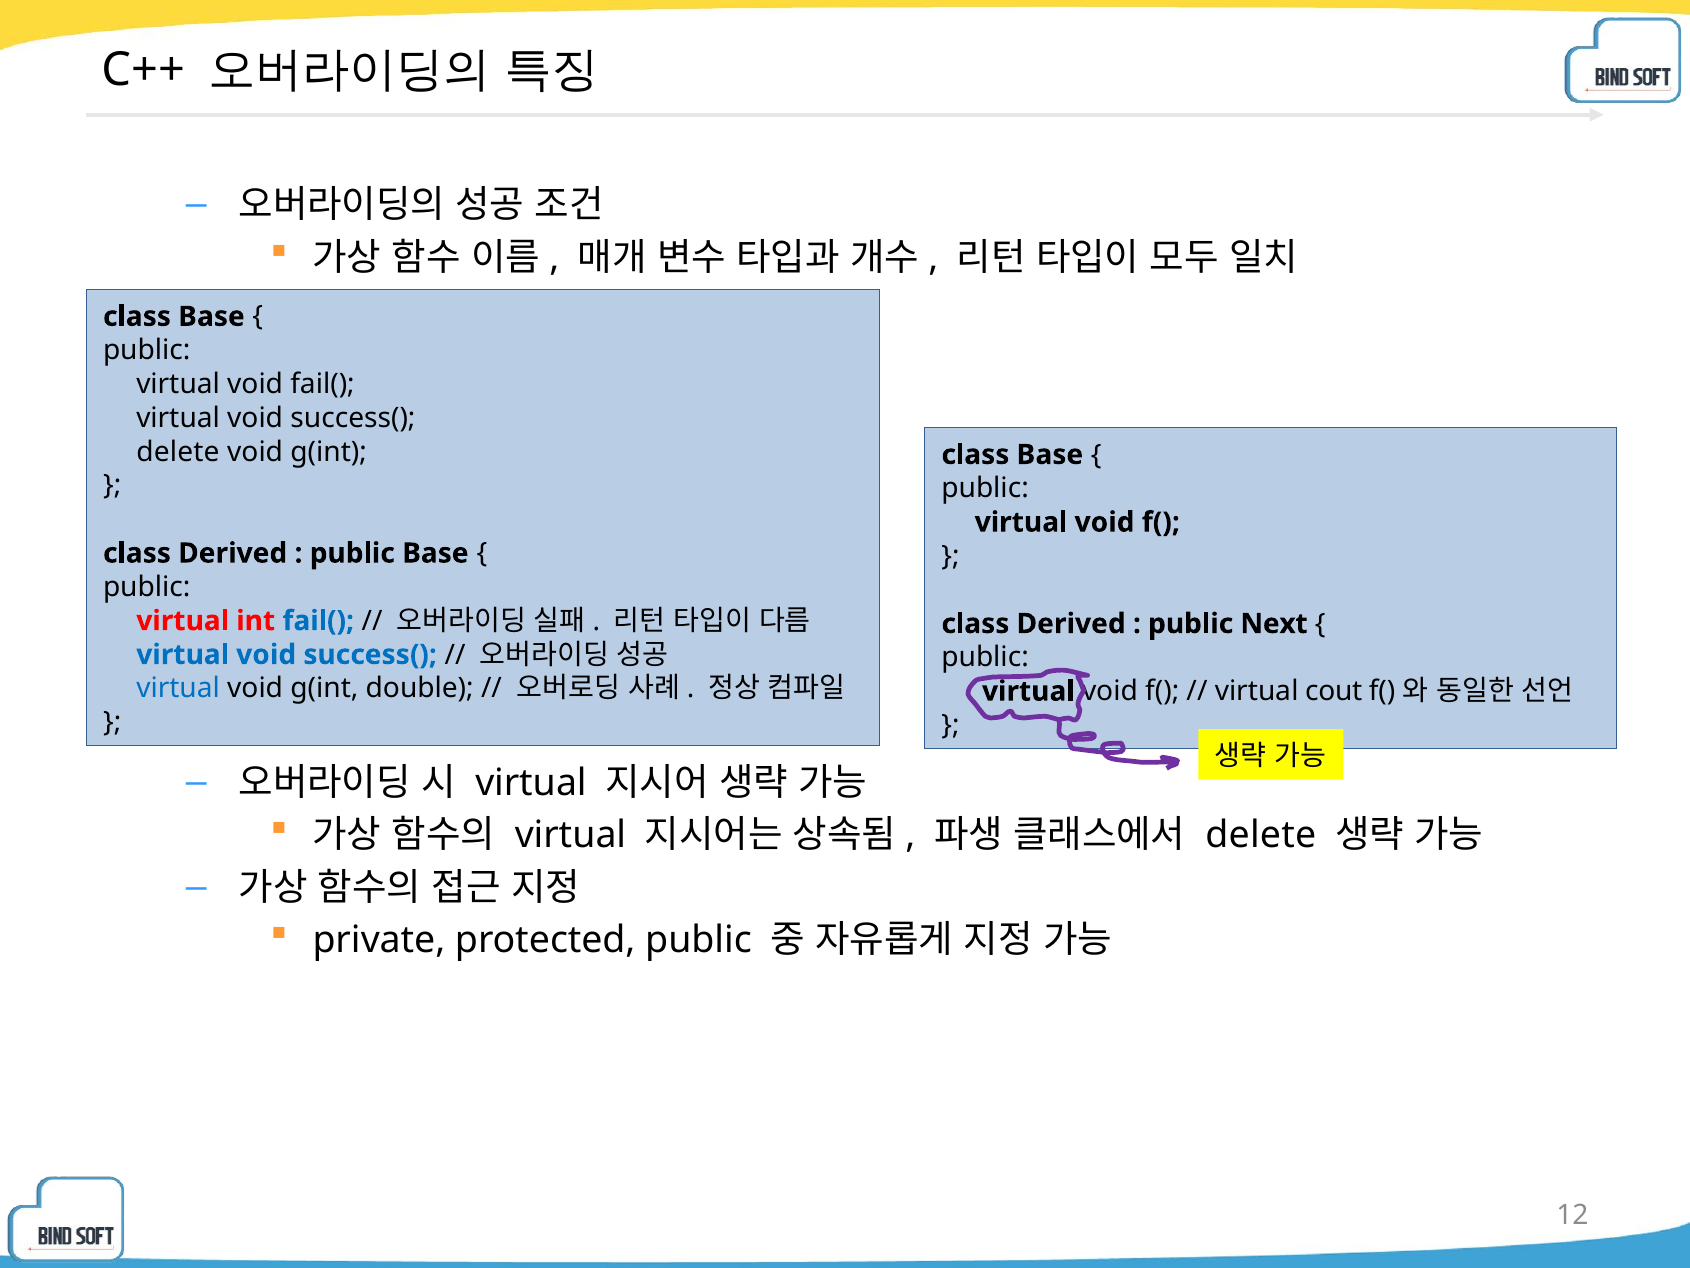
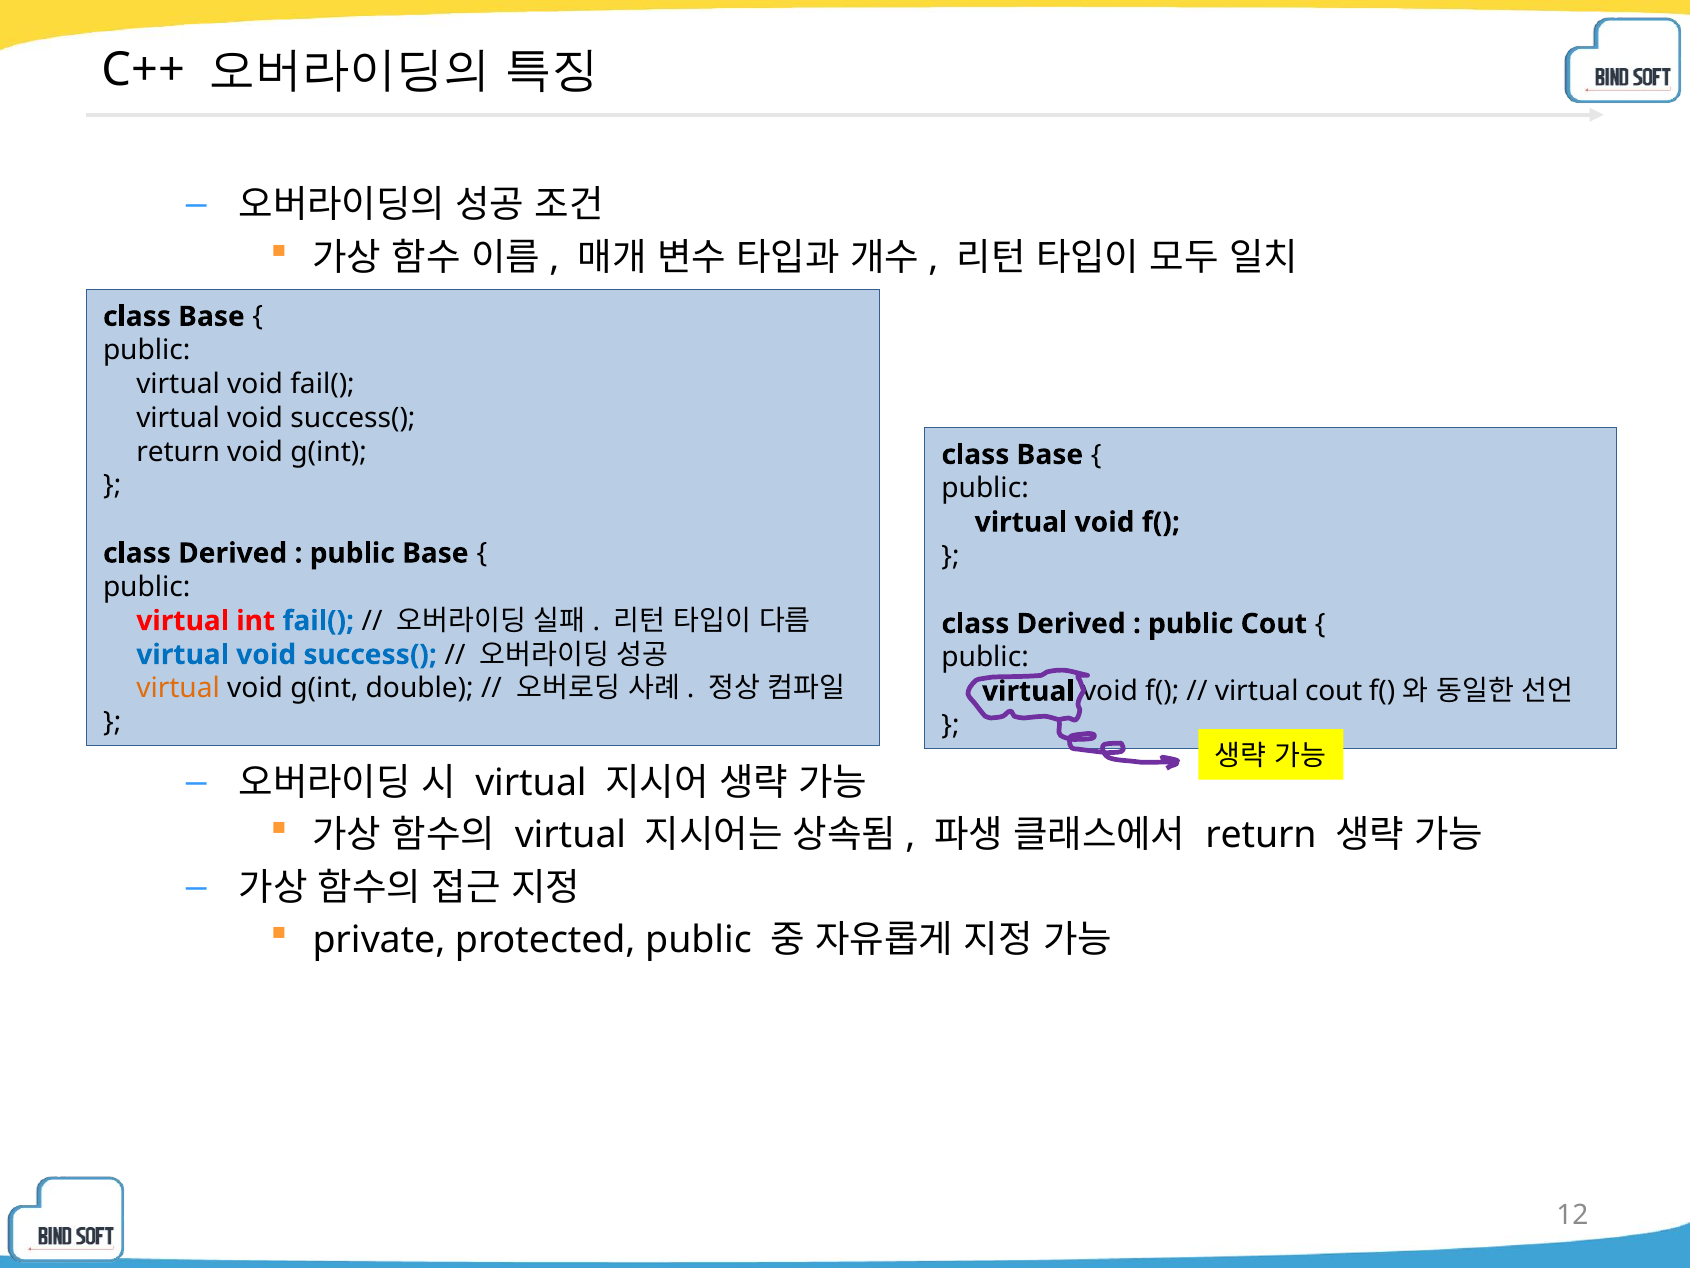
delete at (178, 452): delete -> return
public Next: Next -> Cout
virtual at (178, 688) colour: blue -> orange
delete at (1261, 835): delete -> return
